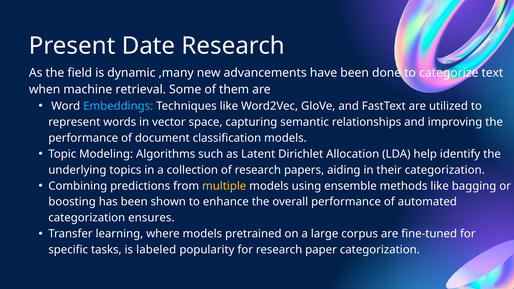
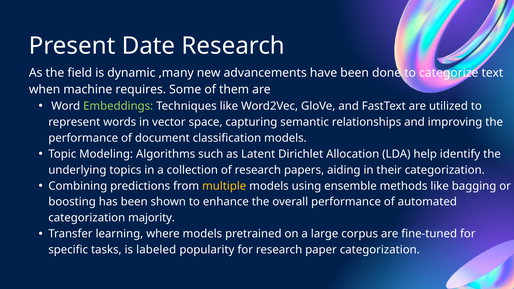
retrieval: retrieval -> requires
Embeddings colour: light blue -> light green
ensures: ensures -> majority
